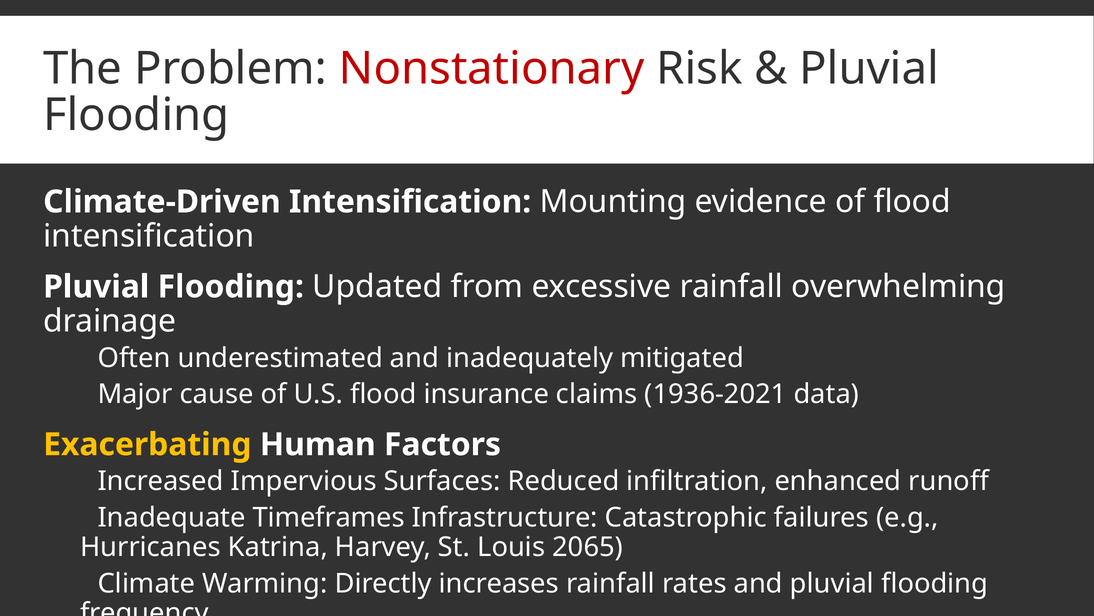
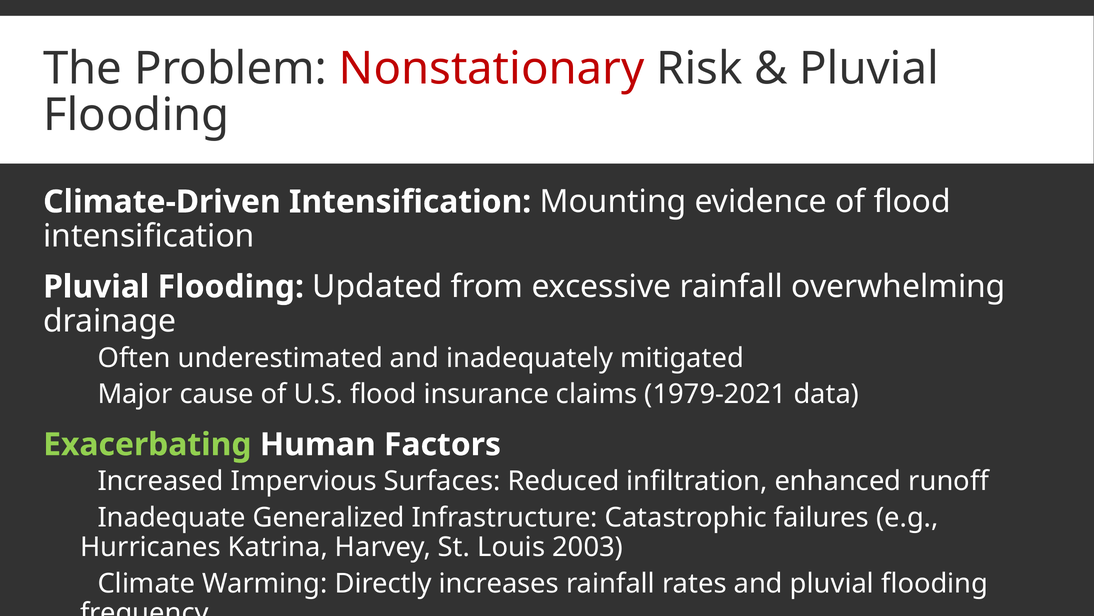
1936-2021: 1936-2021 -> 1979-2021
Exacerbating colour: yellow -> light green
Timeframes: Timeframes -> Generalized
2065: 2065 -> 2003
